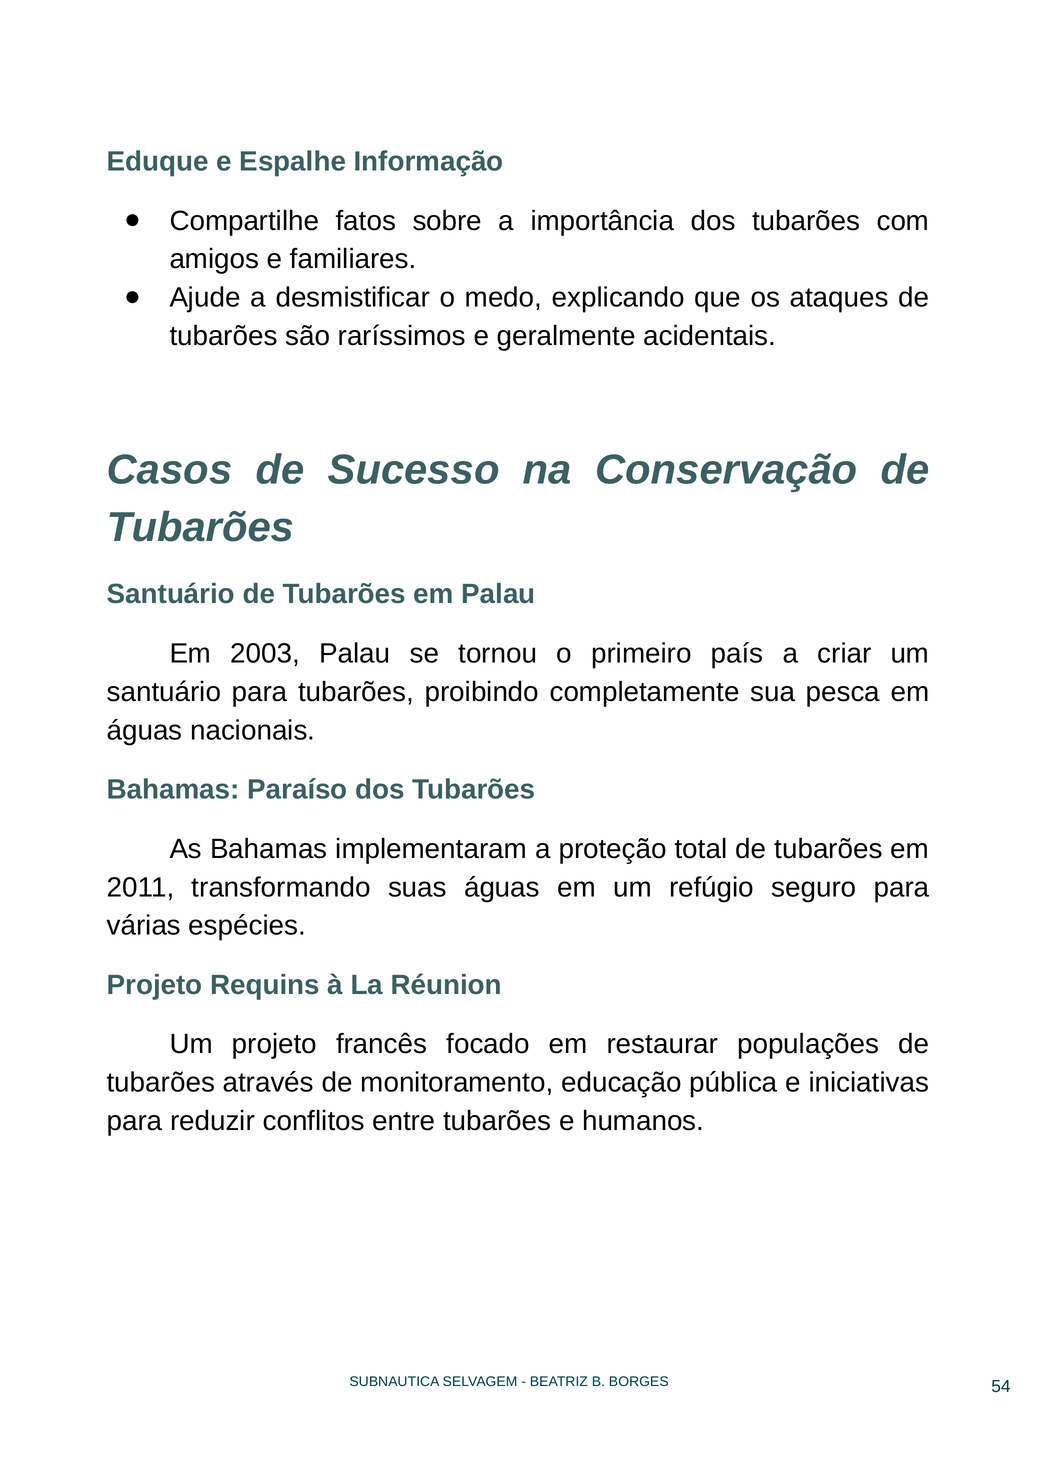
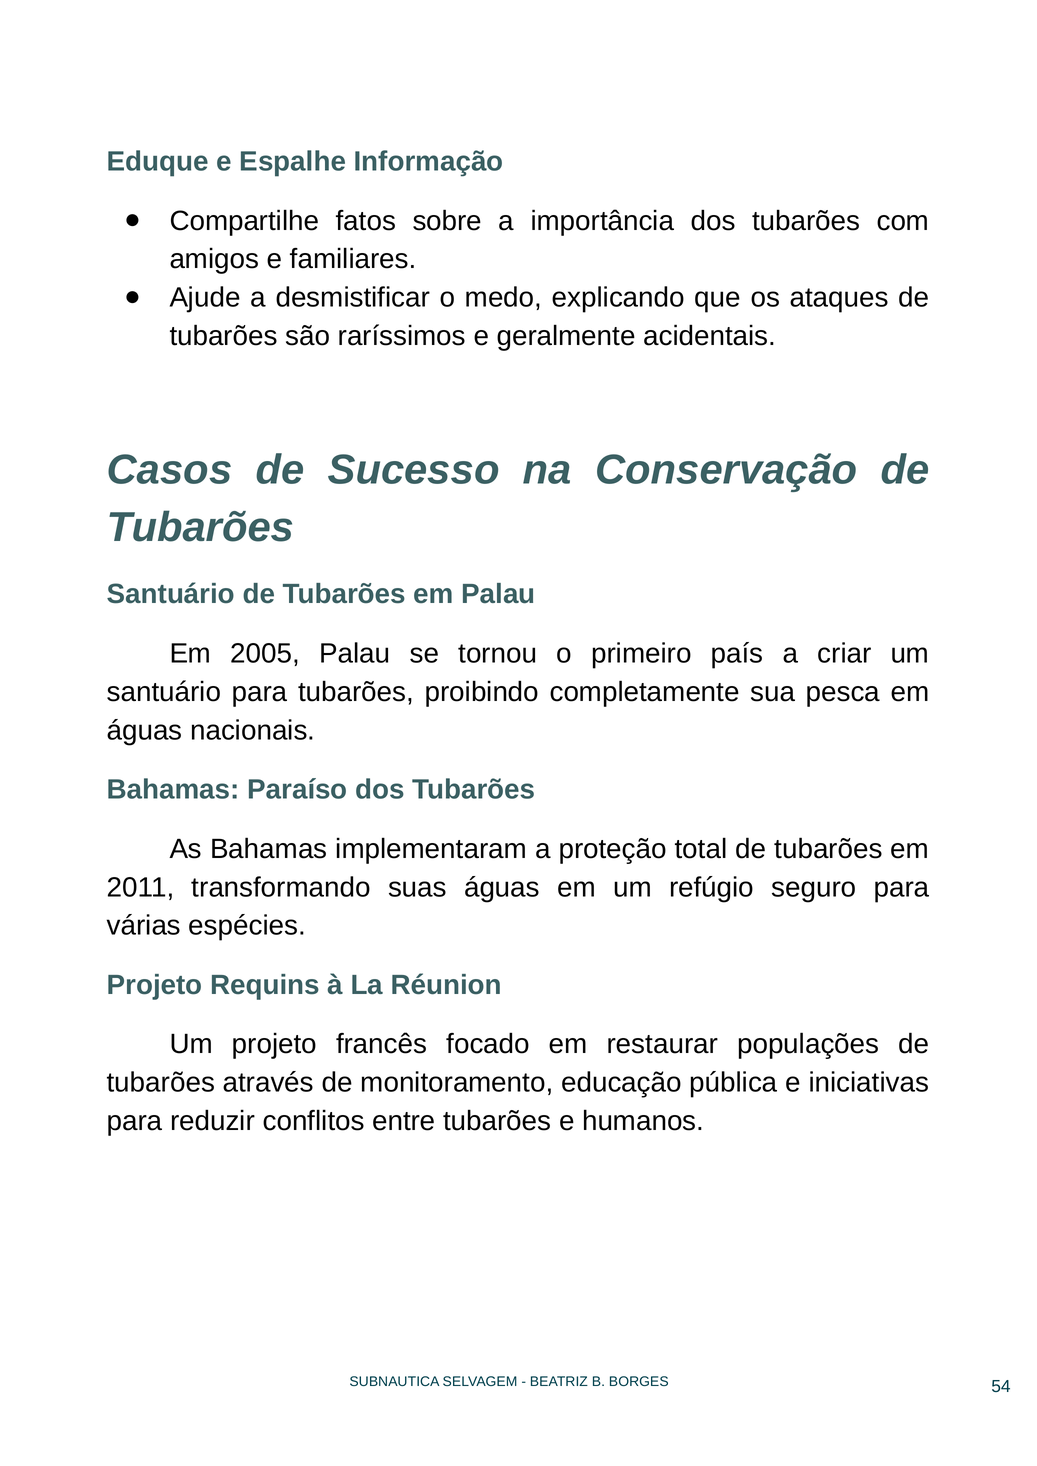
2003: 2003 -> 2005
